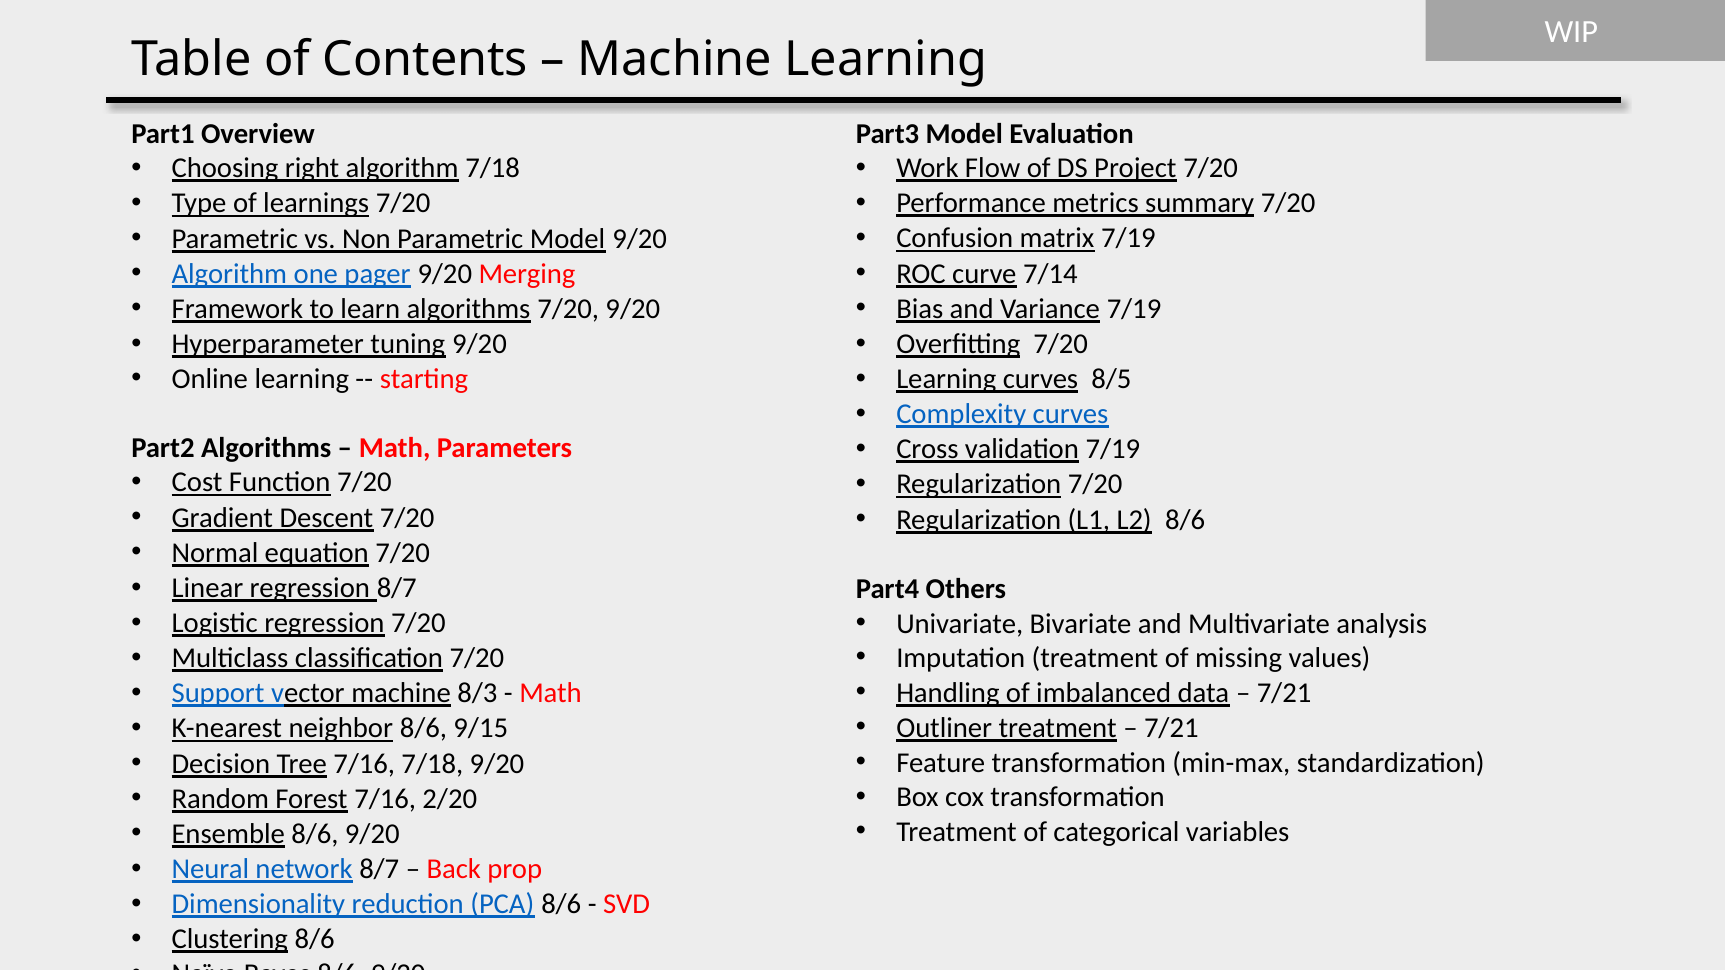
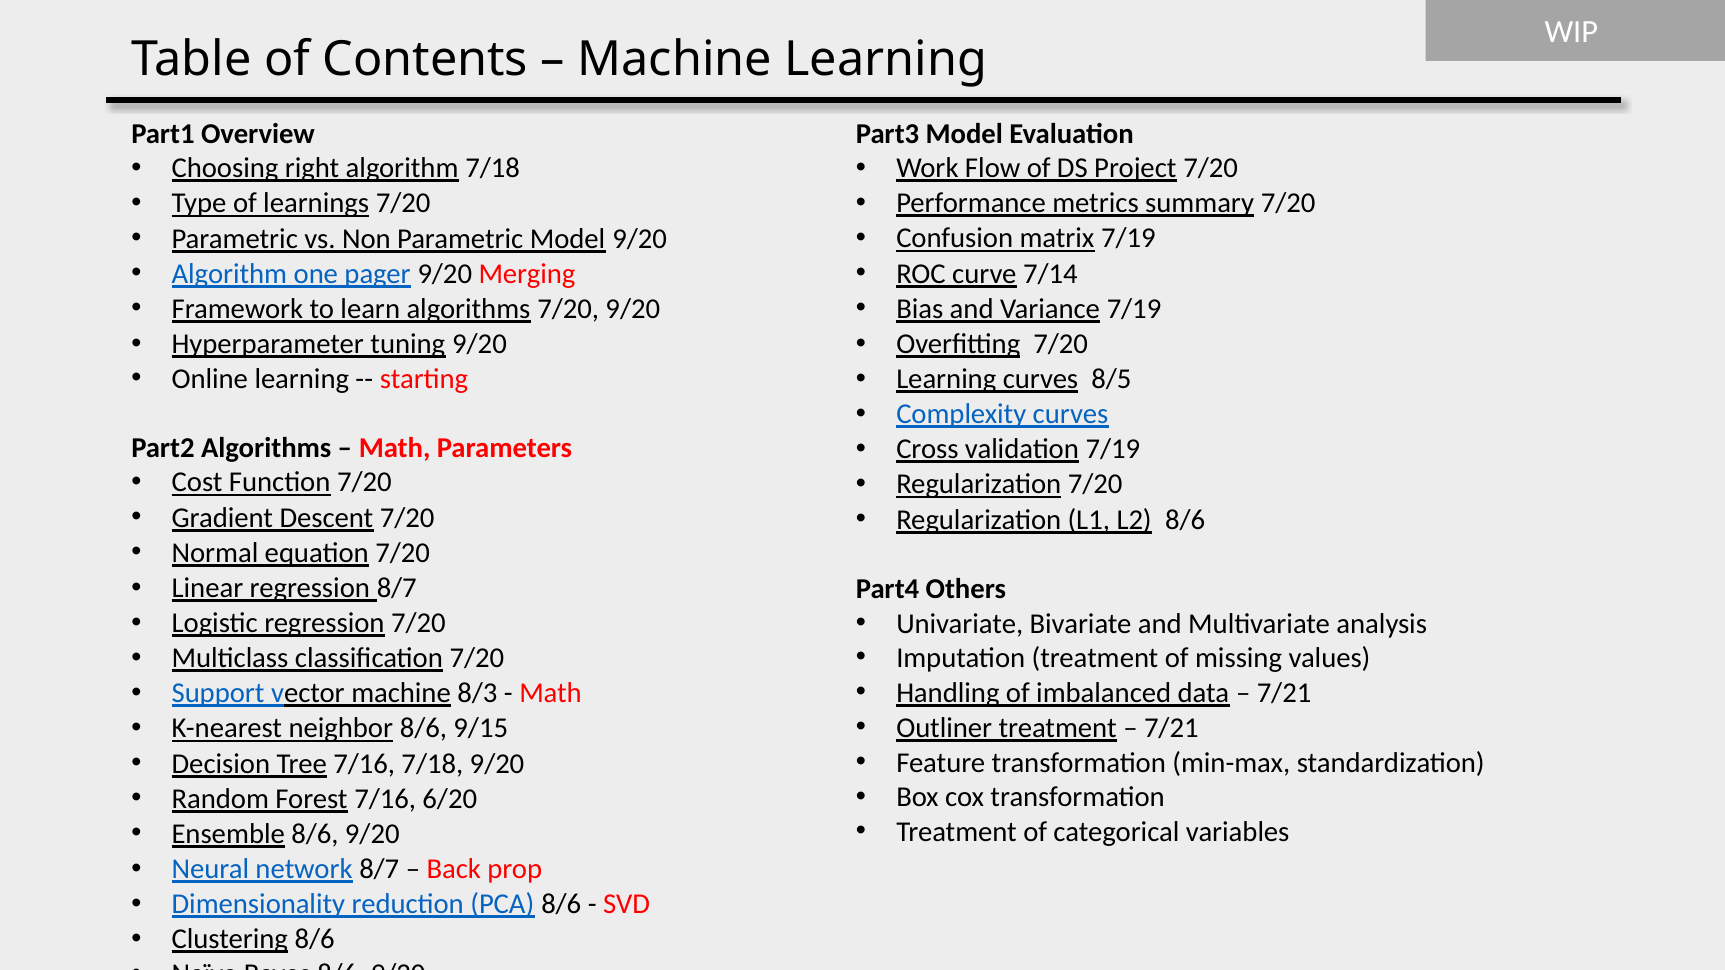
2/20: 2/20 -> 6/20
